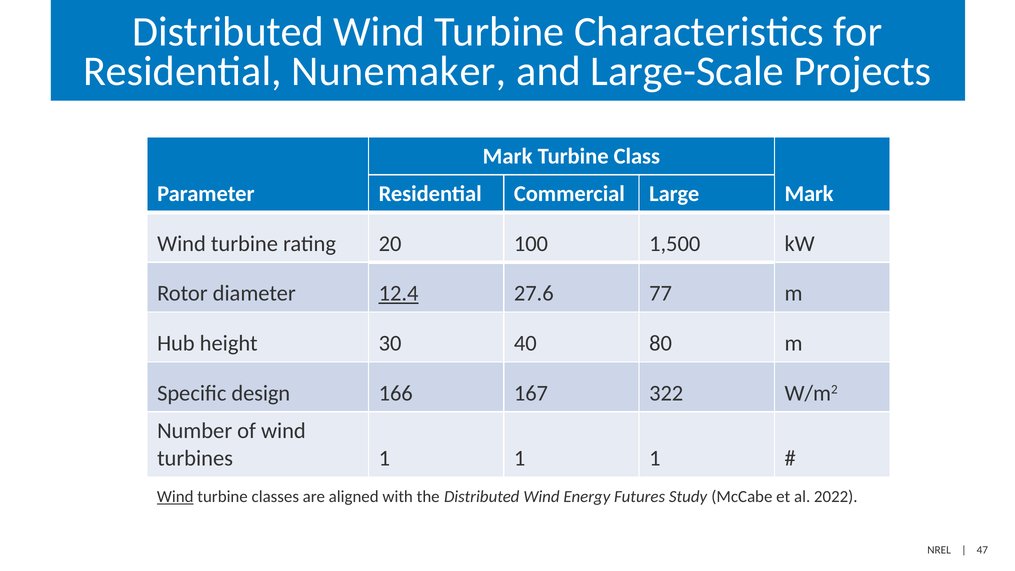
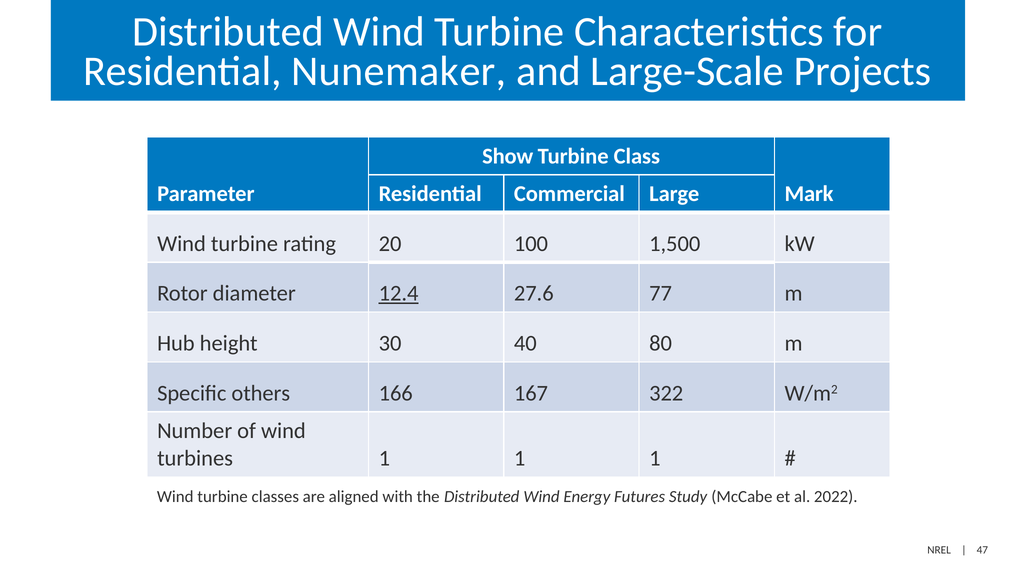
Mark at (508, 156): Mark -> Show
design: design -> others
Wind at (175, 497) underline: present -> none
